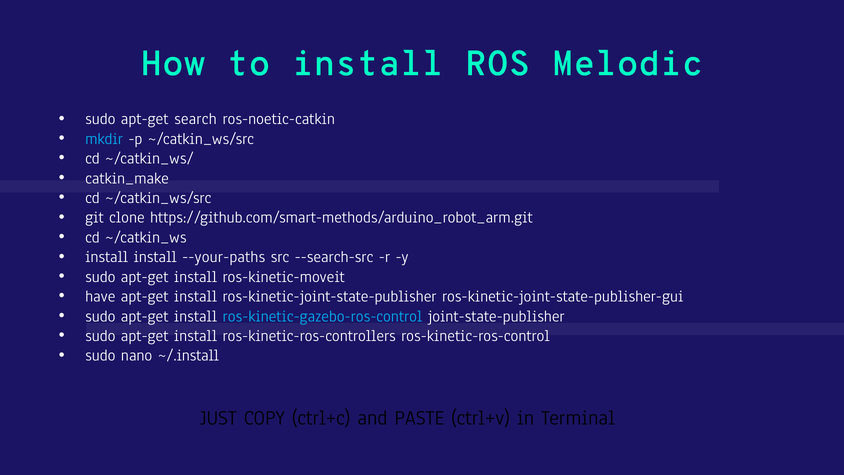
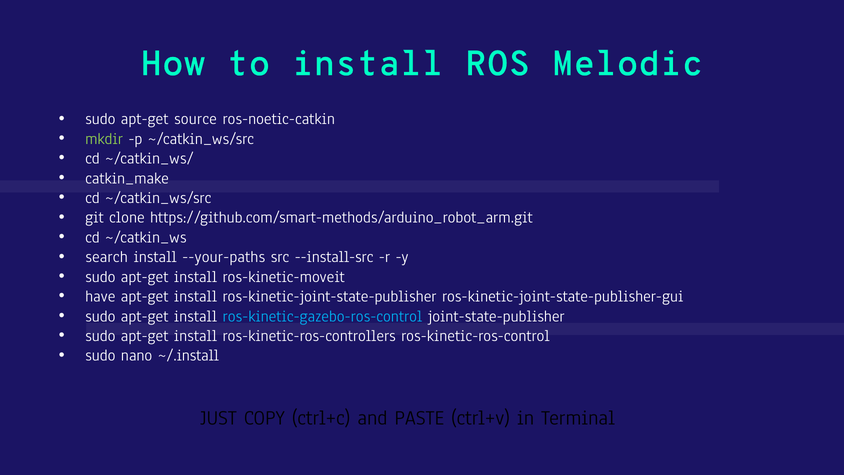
search: search -> source
mkdir colour: light blue -> light green
install at (107, 257): install -> search
--search-src: --search-src -> --install-src
